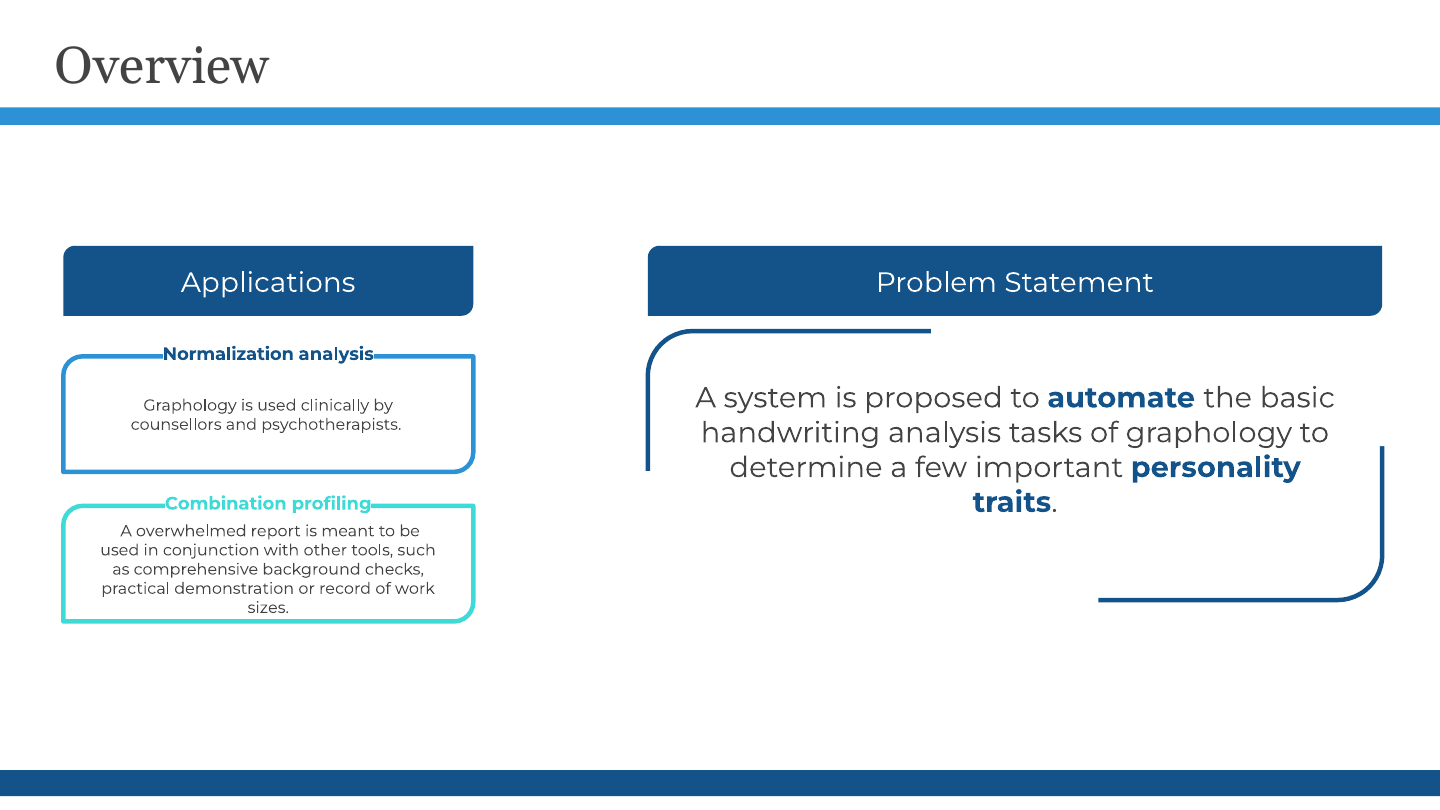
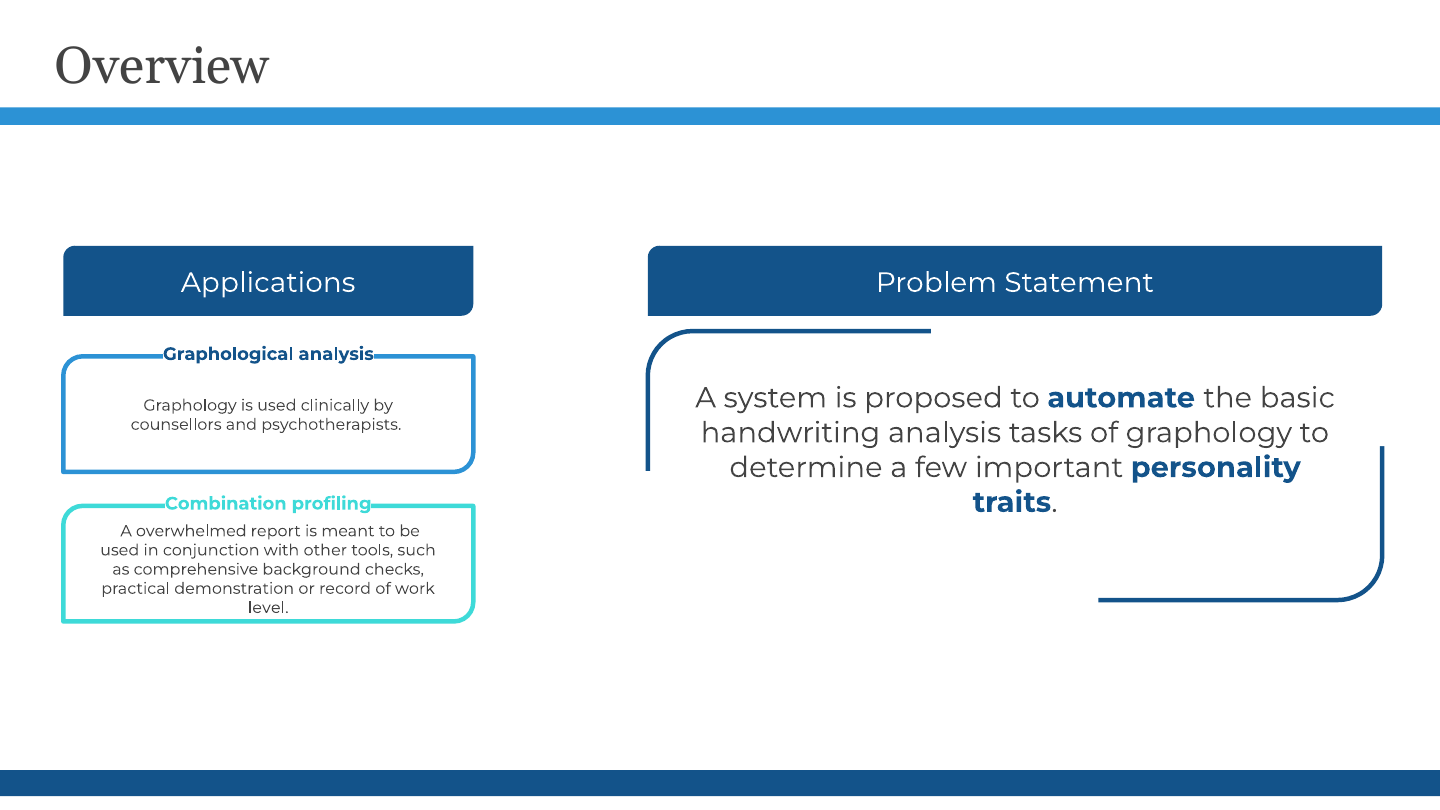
Normalization: Normalization -> Graphological
sizes: sizes -> level
